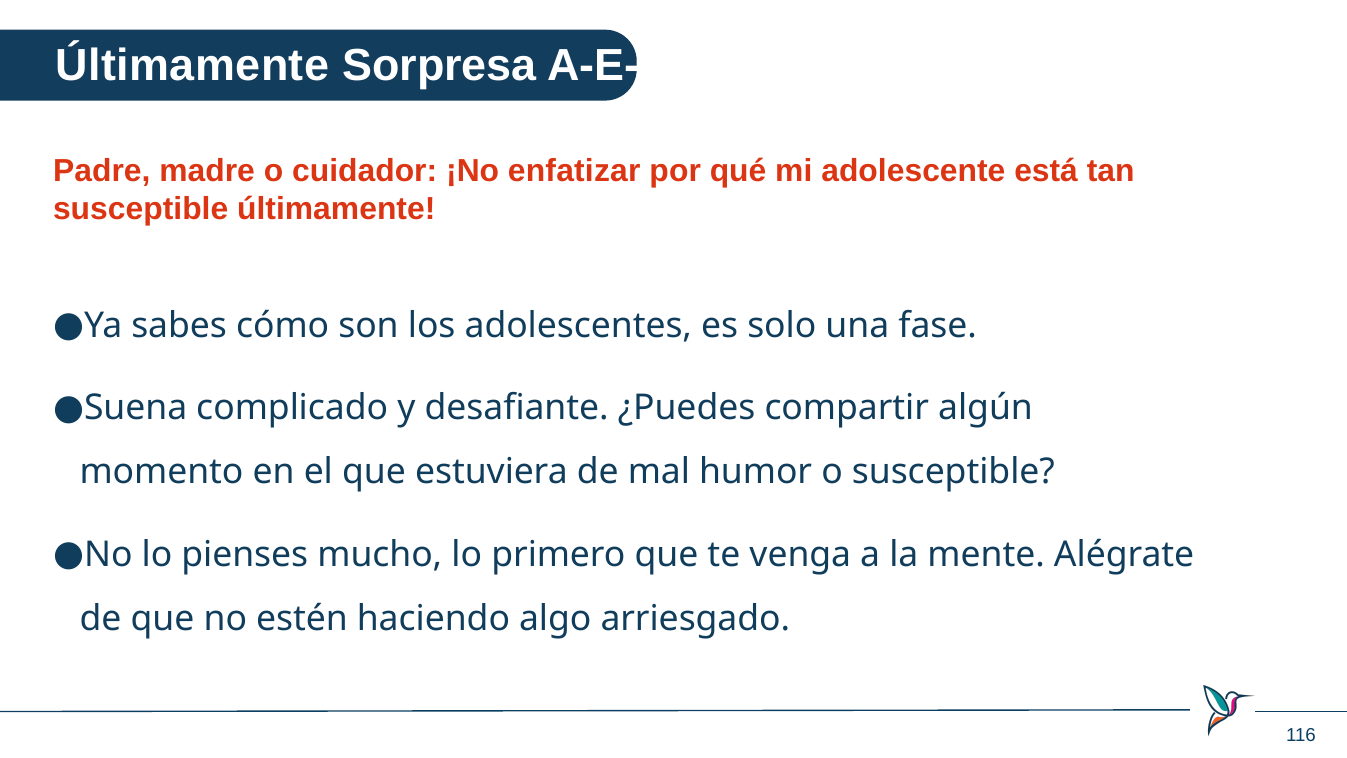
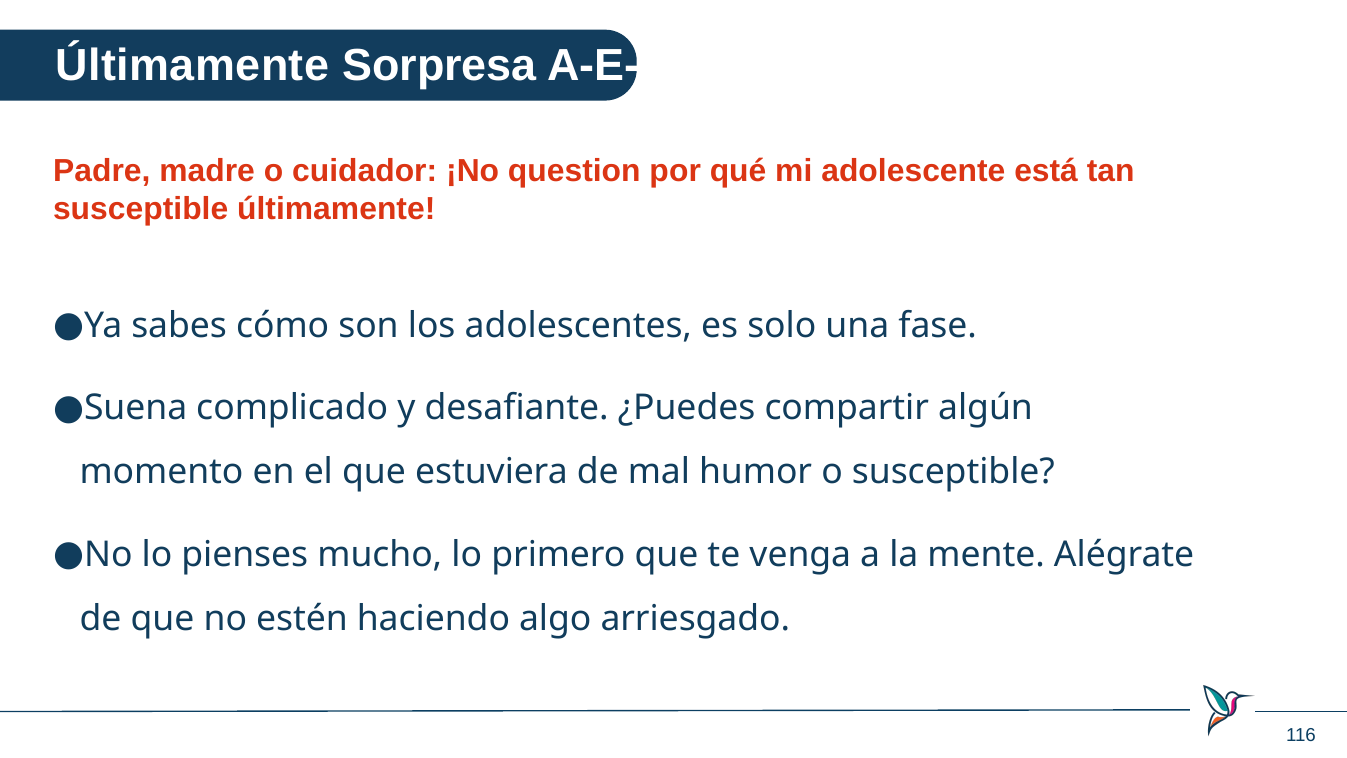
enfatizar: enfatizar -> question
